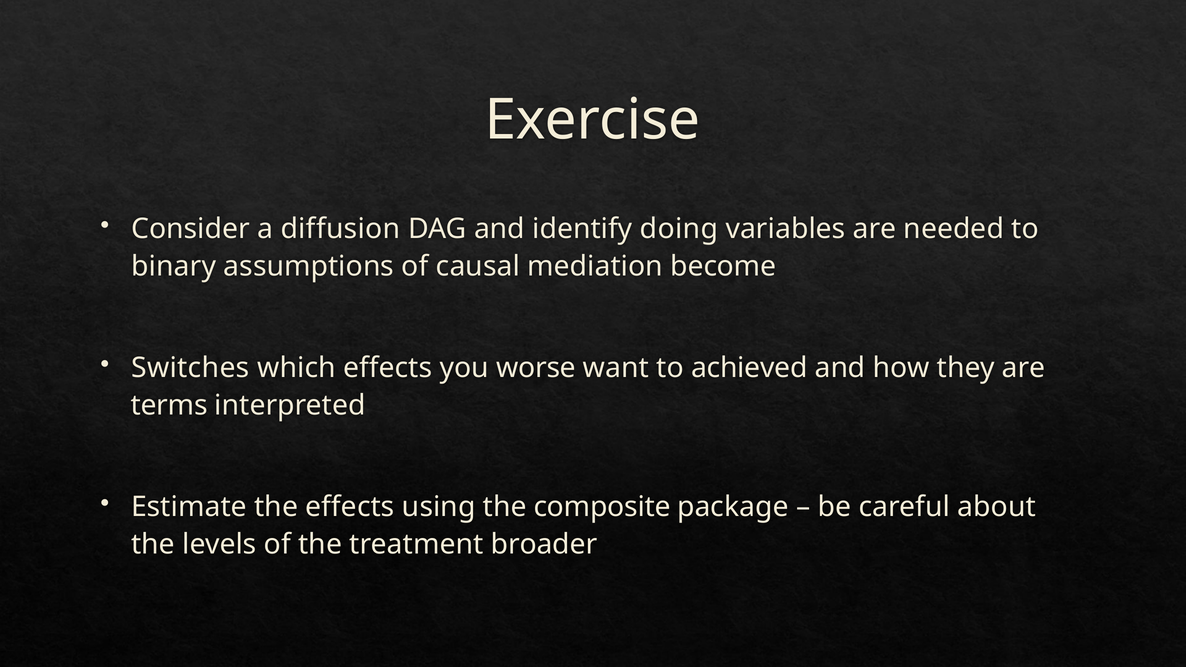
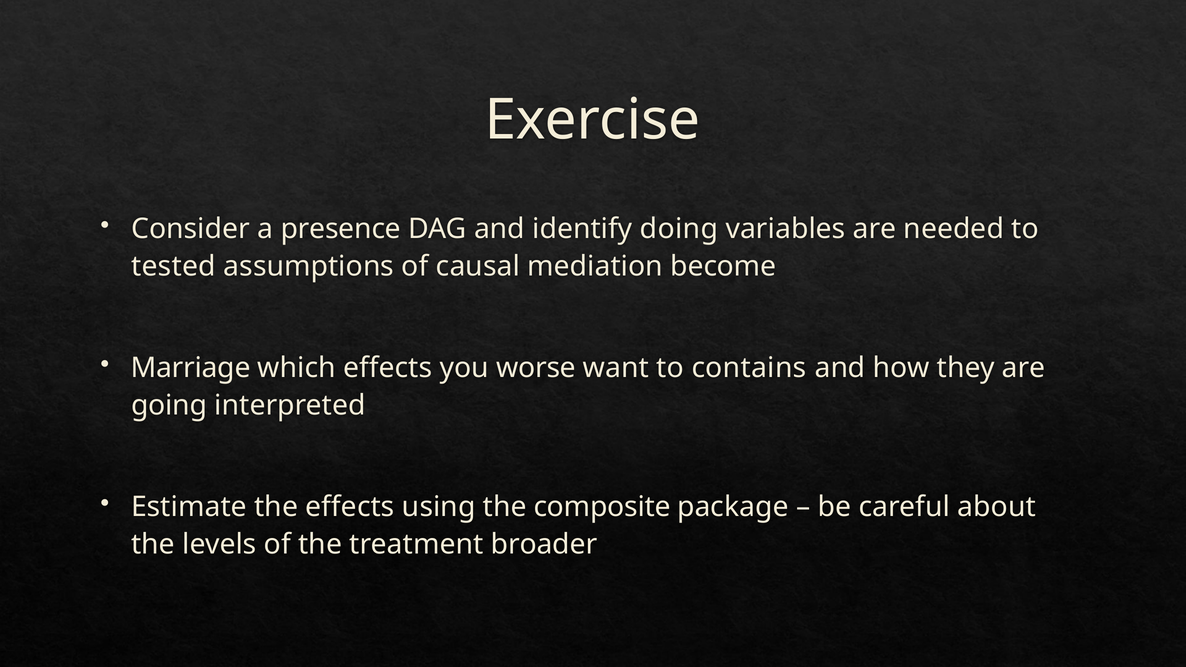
diffusion: diffusion -> presence
binary: binary -> tested
Switches: Switches -> Marriage
achieved: achieved -> contains
terms: terms -> going
